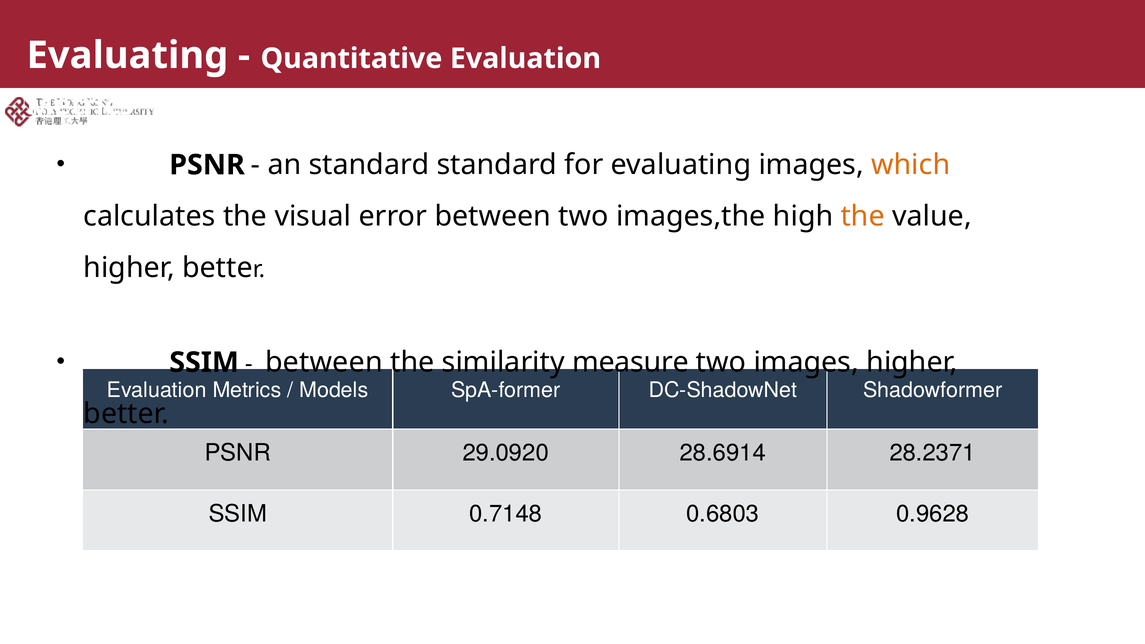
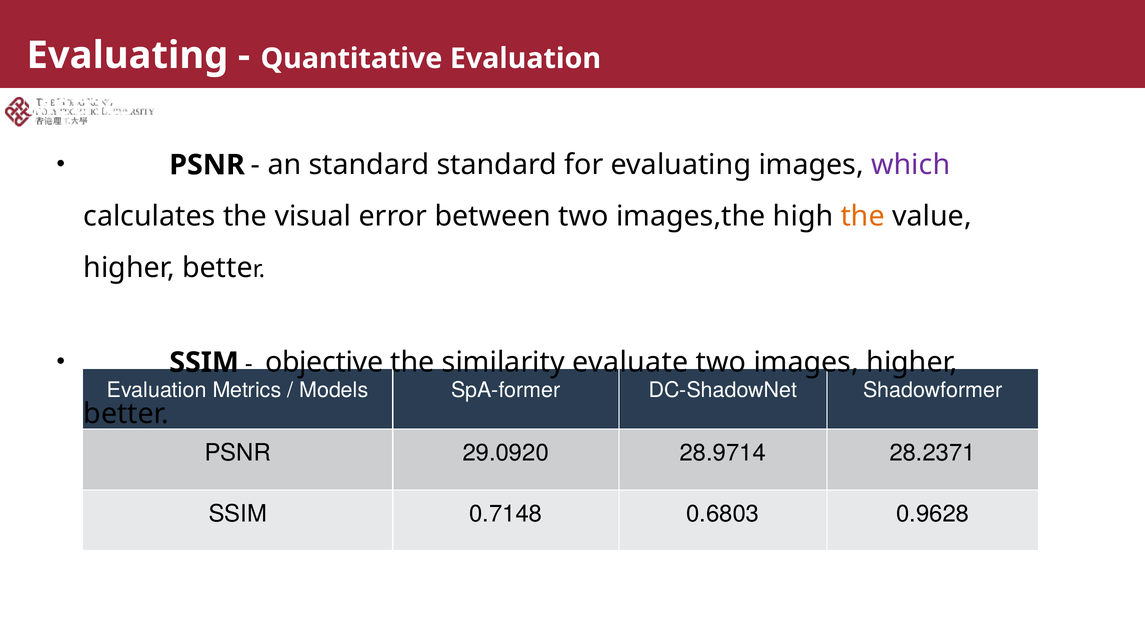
which colour: orange -> purple
between at (324, 362): between -> objective
measure: measure -> evaluate
28.6914: 28.6914 -> 28.9714
